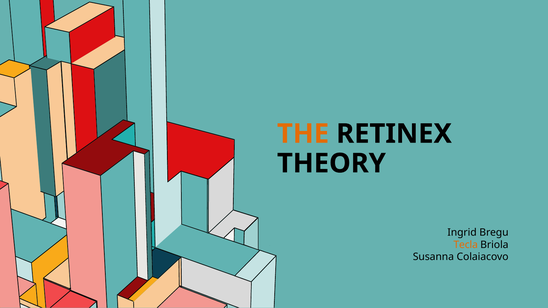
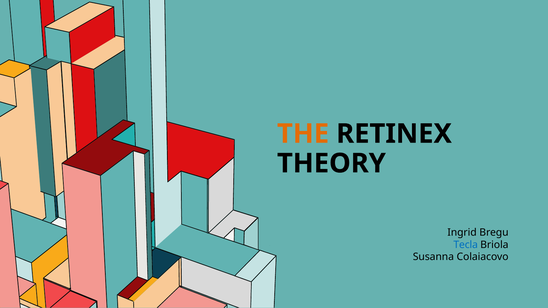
Tecla colour: orange -> blue
